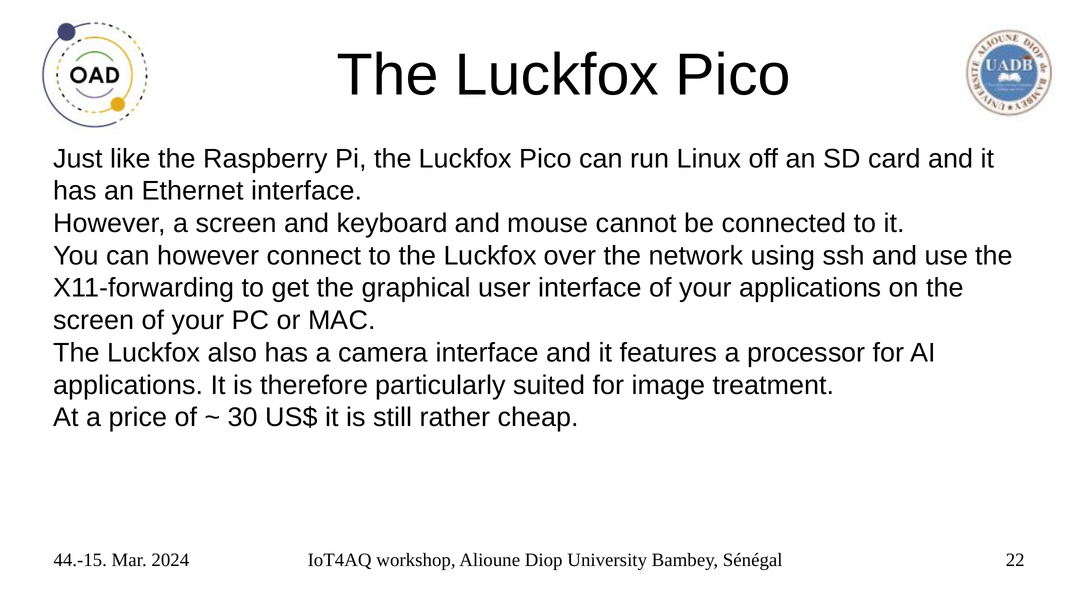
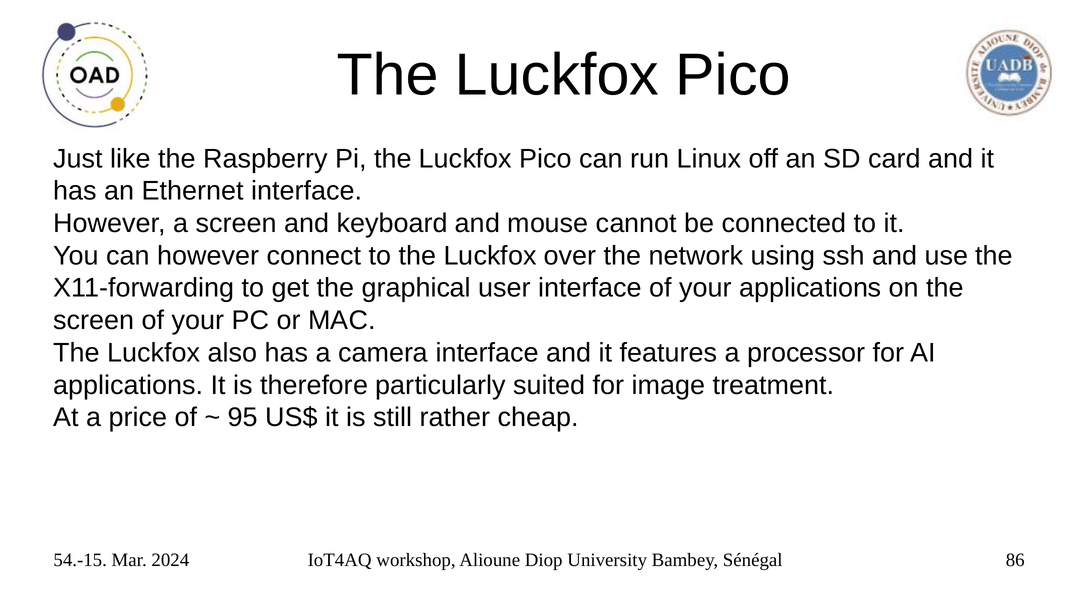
30: 30 -> 95
44.-15: 44.-15 -> 54.-15
22: 22 -> 86
